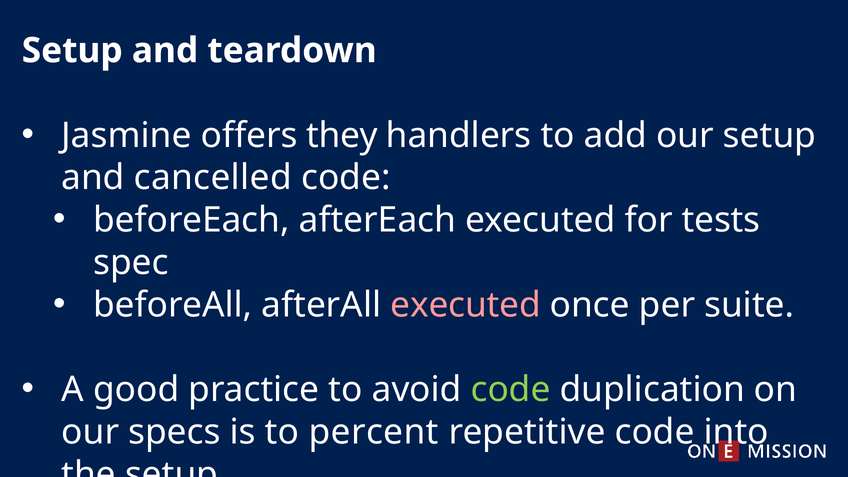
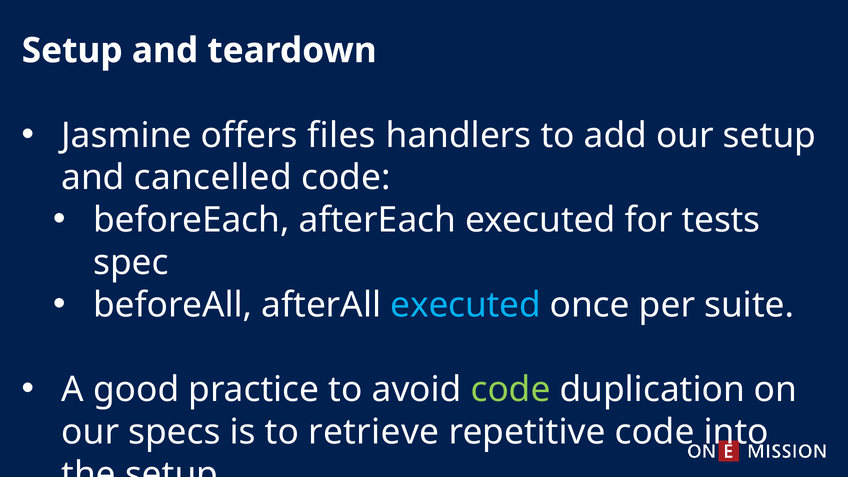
they: they -> files
executed at (466, 305) colour: pink -> light blue
percent: percent -> retrieve
